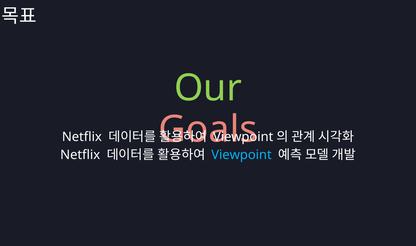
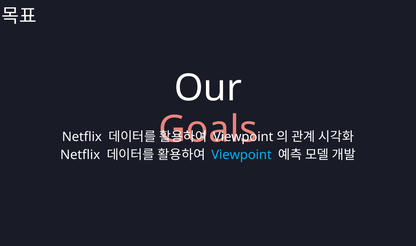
Our colour: light green -> white
